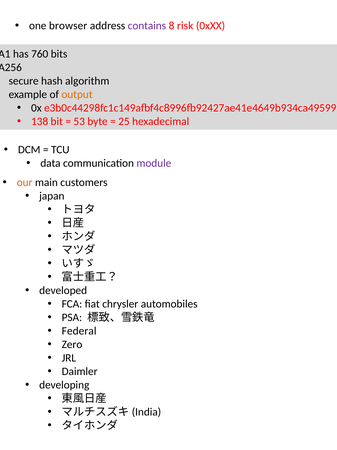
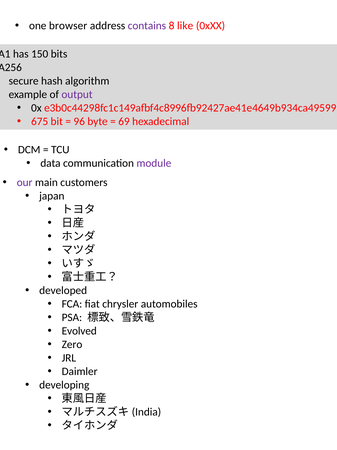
risk: risk -> like
760: 760 -> 150
output colour: orange -> purple
138: 138 -> 675
53: 53 -> 96
25: 25 -> 69
our colour: orange -> purple
Federal: Federal -> Evolved
